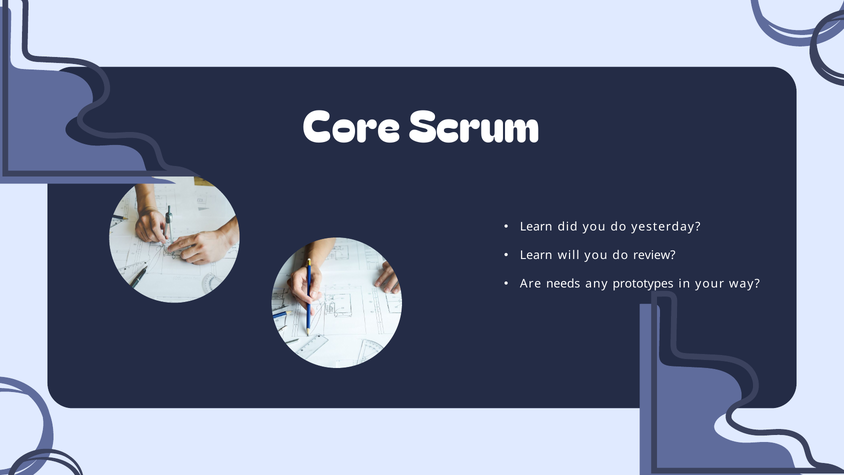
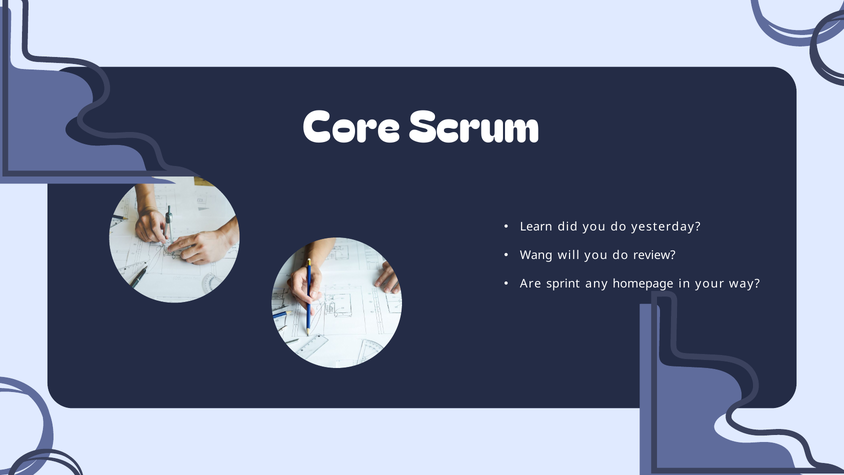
Learn at (536, 255): Learn -> Wang
needs: needs -> sprint
prototypes: prototypes -> homepage
